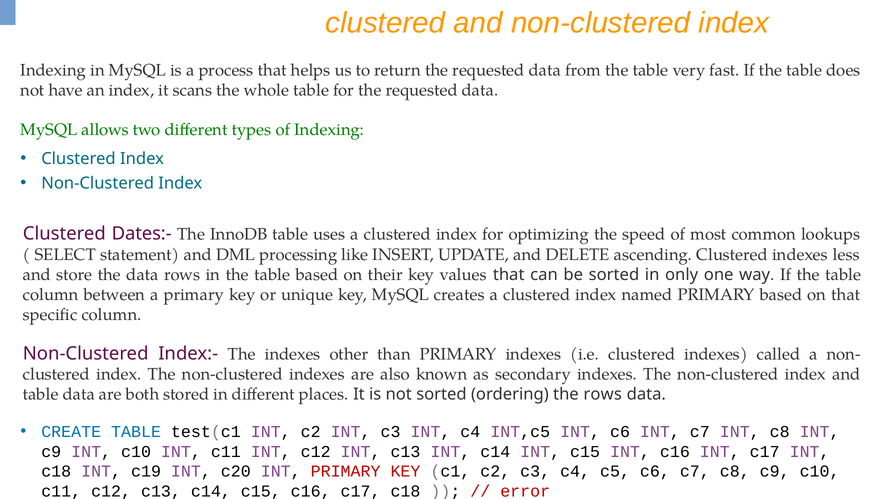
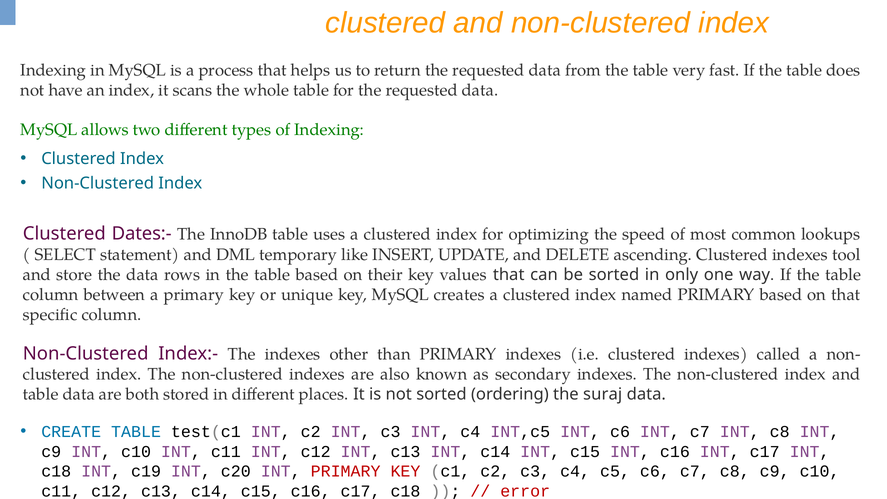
processing: processing -> temporary
less: less -> tool
the rows: rows -> suraj
